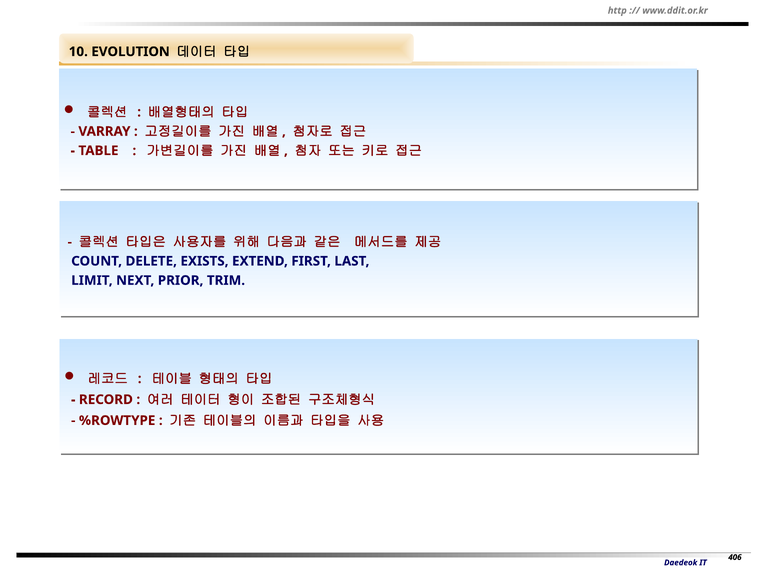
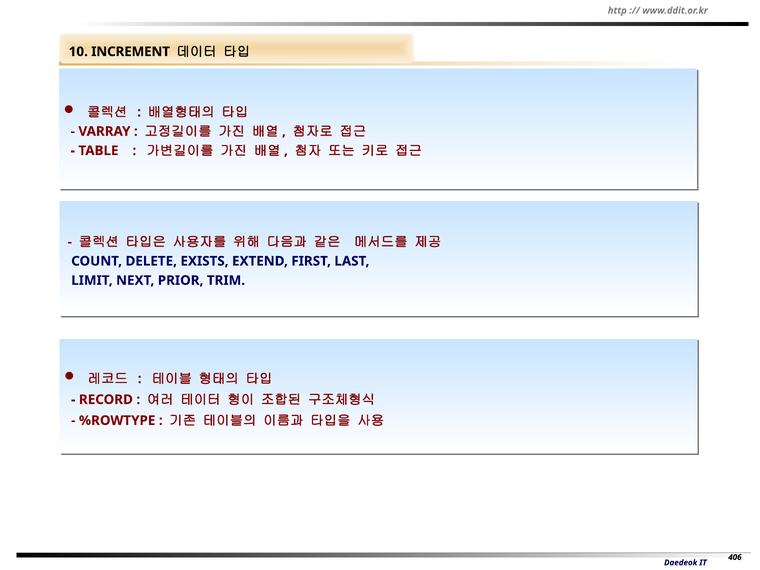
EVOLUTION: EVOLUTION -> INCREMENT
